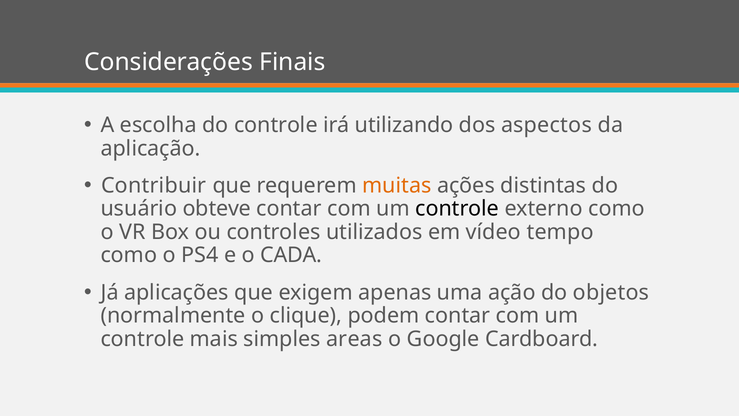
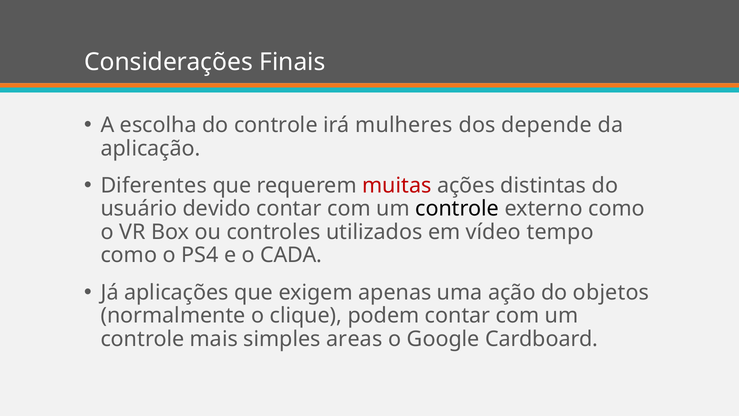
utilizando: utilizando -> mulheres
aspectos: aspectos -> depende
Contribuir: Contribuir -> Diferentes
muitas colour: orange -> red
obteve: obteve -> devido
